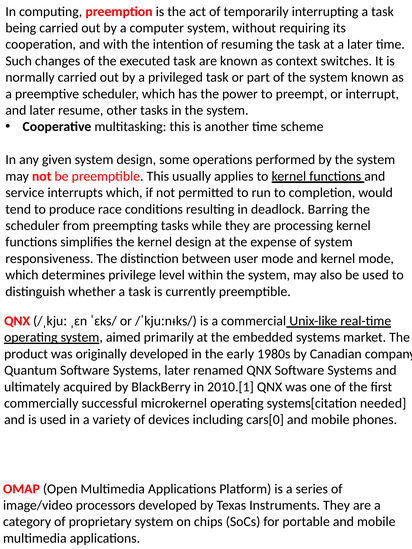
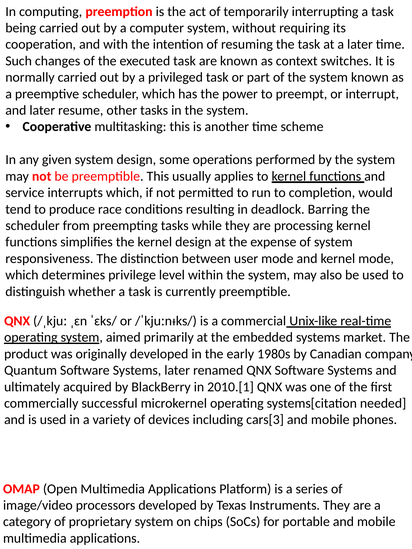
cars[0: cars[0 -> cars[3
